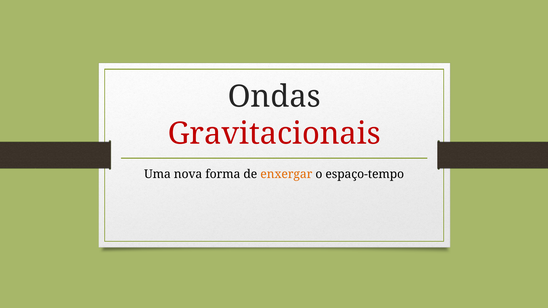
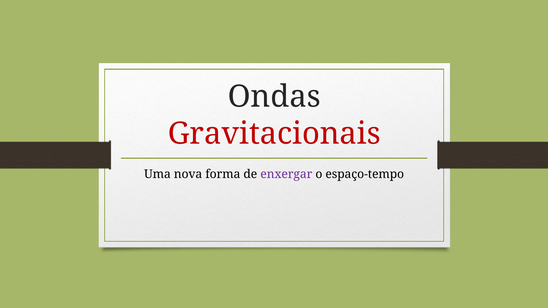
enxergar colour: orange -> purple
